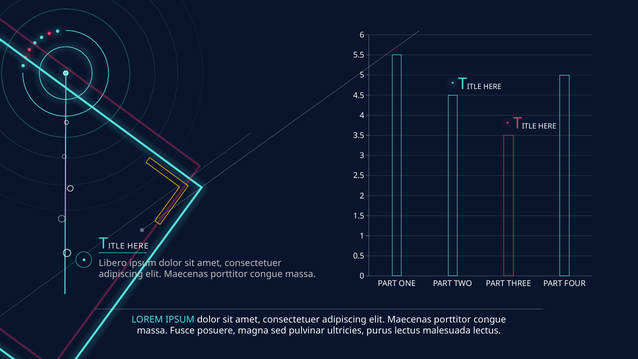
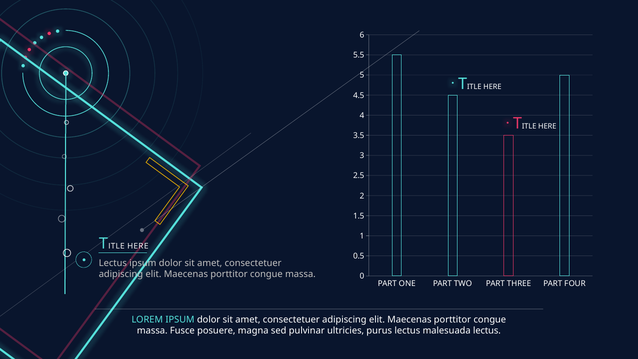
Libero at (113, 263): Libero -> Lectus
